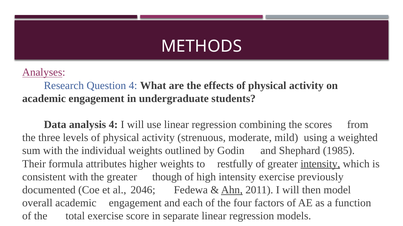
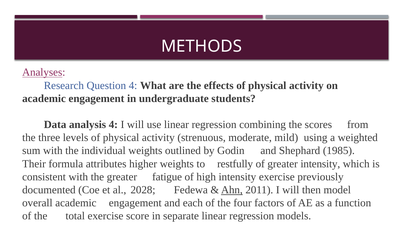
intensity at (320, 164) underline: present -> none
though: though -> fatigue
2046: 2046 -> 2028
